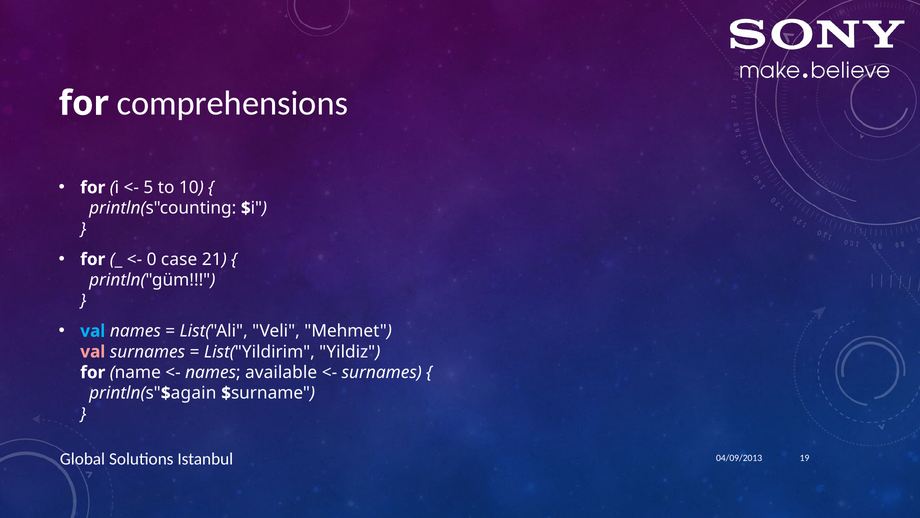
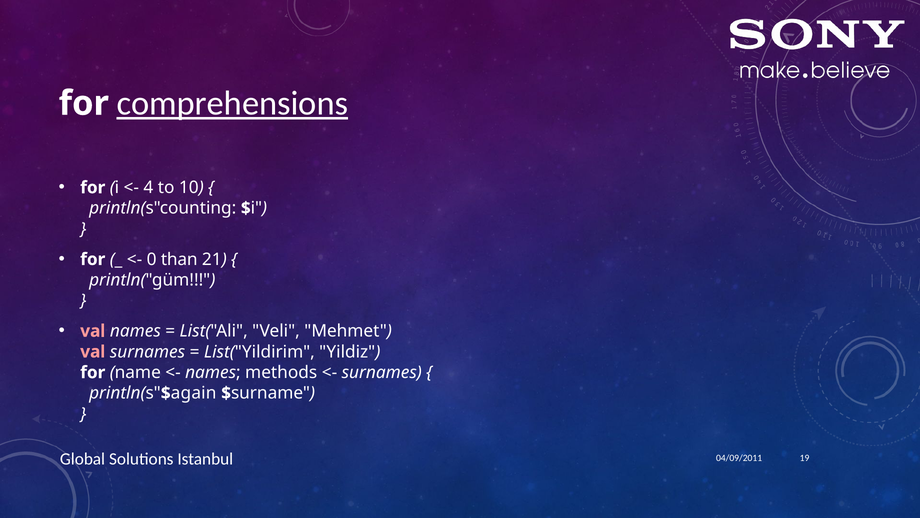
comprehensions underline: none -> present
5: 5 -> 4
case: case -> than
val at (93, 331) colour: light blue -> pink
available: available -> methods
04/09/2013: 04/09/2013 -> 04/09/2011
